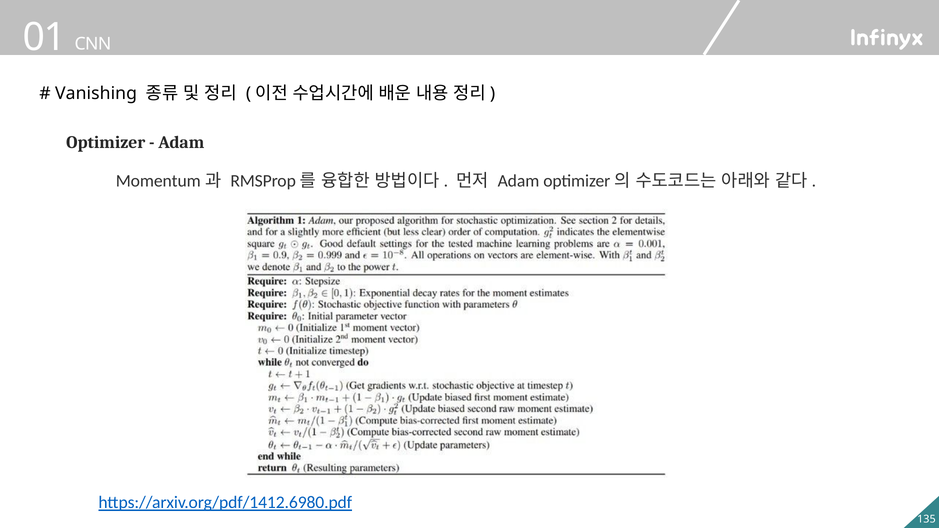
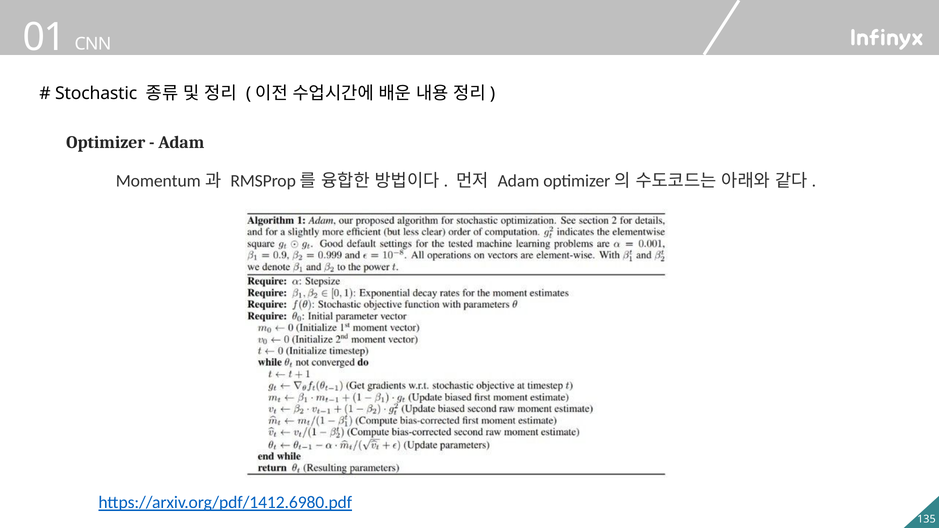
Vanishing: Vanishing -> Stochastic
